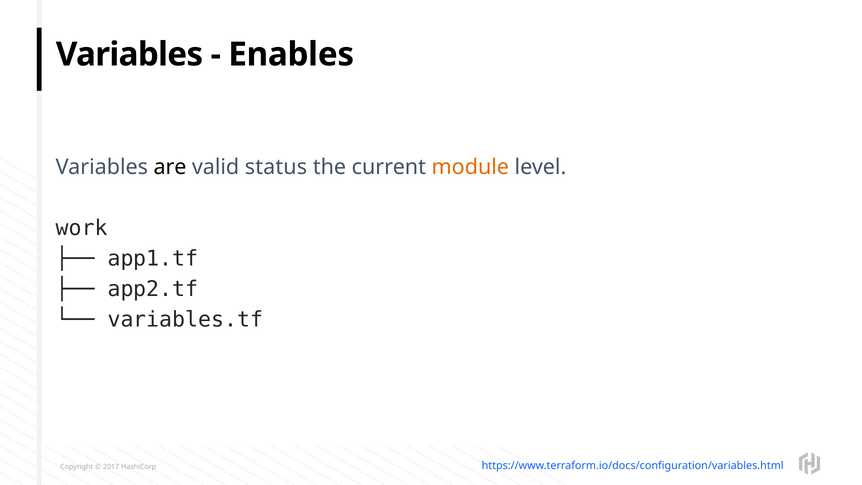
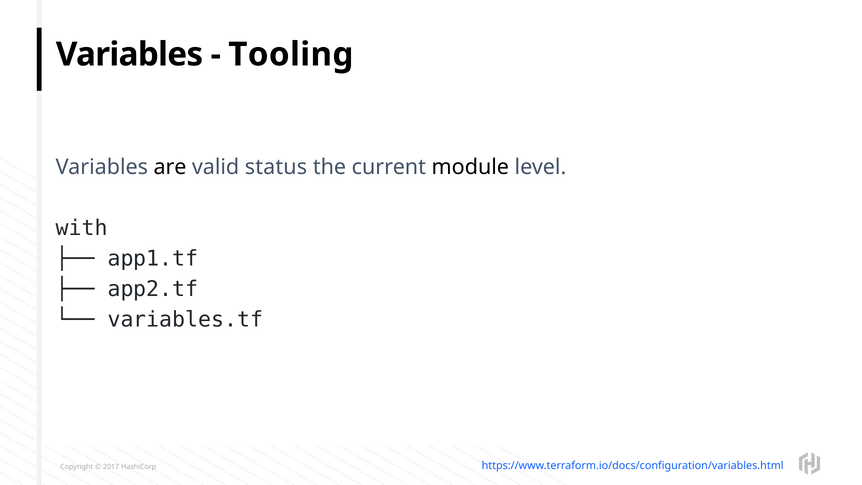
Enables: Enables -> Tooling
module colour: orange -> black
work: work -> with
